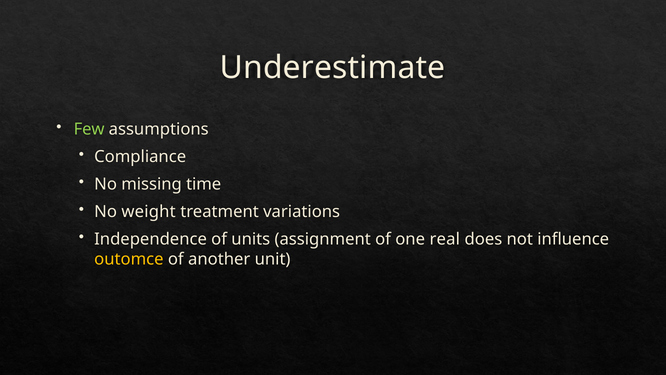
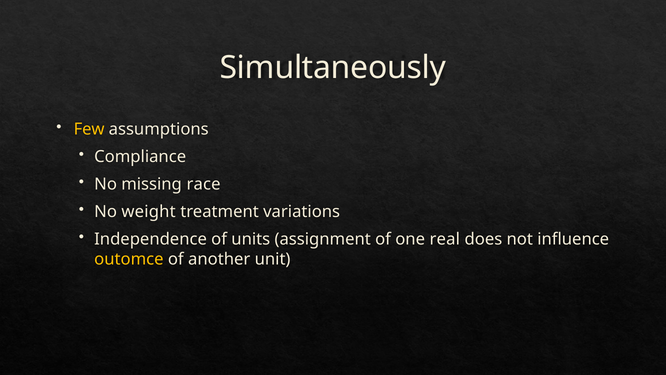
Underestimate: Underestimate -> Simultaneously
Few colour: light green -> yellow
time: time -> race
